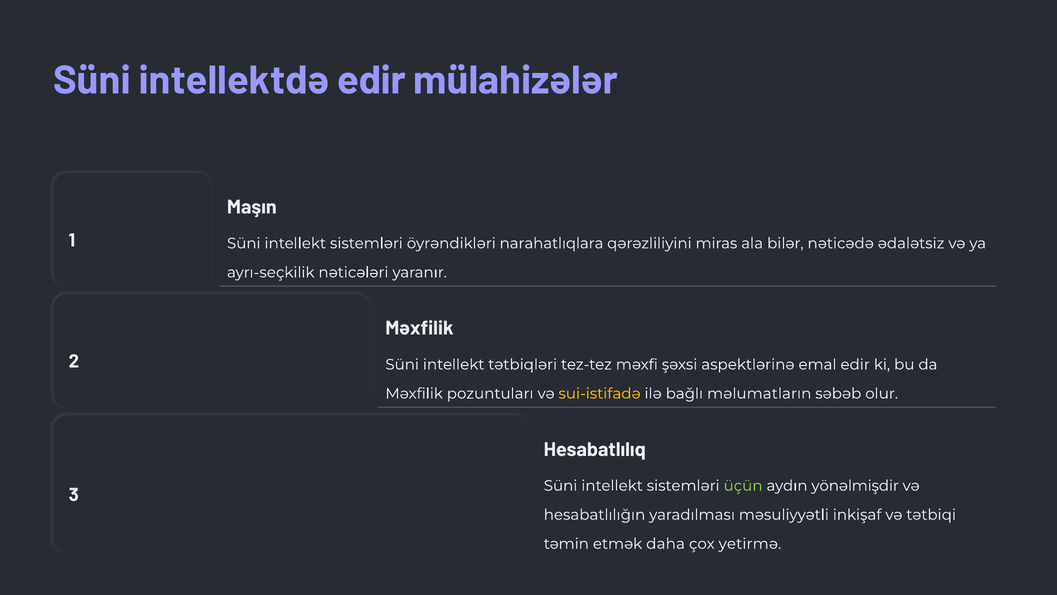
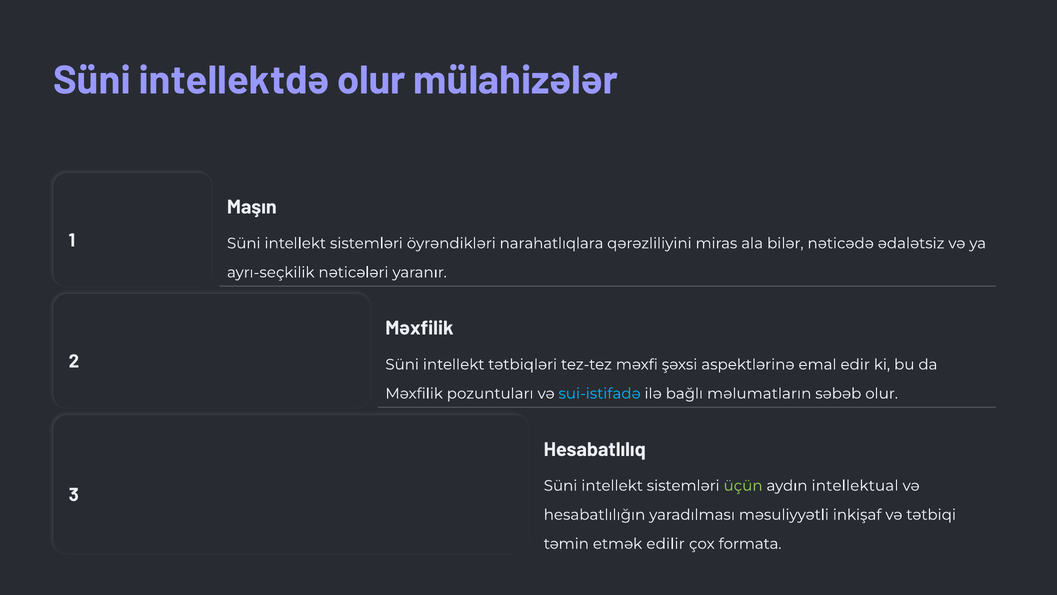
intellektdə edir: edir -> olur
sui-istifadə colour: yellow -> light blue
yönəlmişdir: yönəlmişdir -> intellektual
daha: daha -> edilir
yetirmə: yetirmə -> formata
